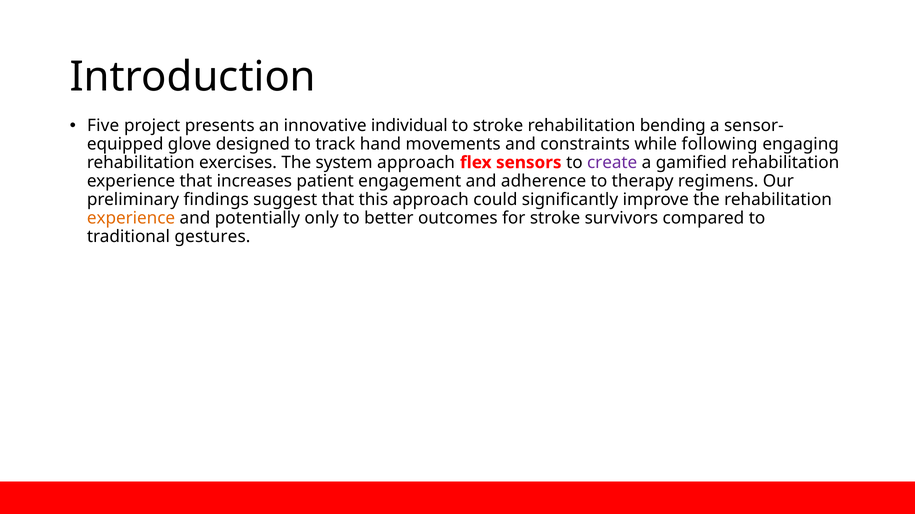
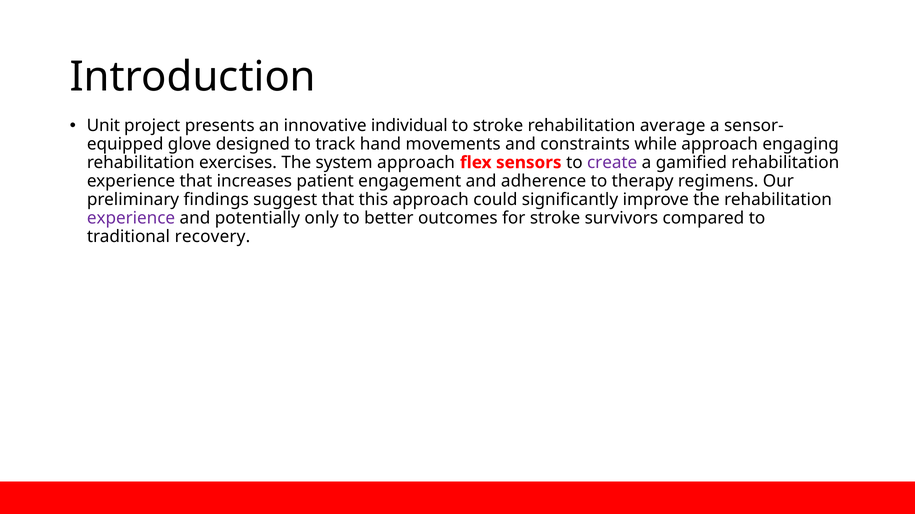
Five: Five -> Unit
bending: bending -> average
while following: following -> approach
experience at (131, 218) colour: orange -> purple
gestures: gestures -> recovery
